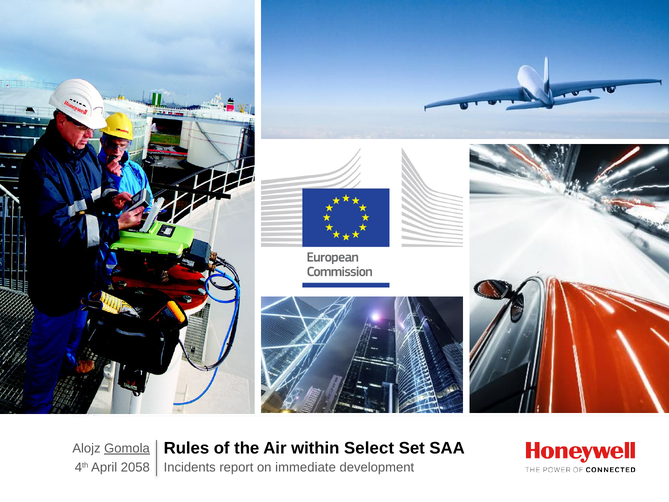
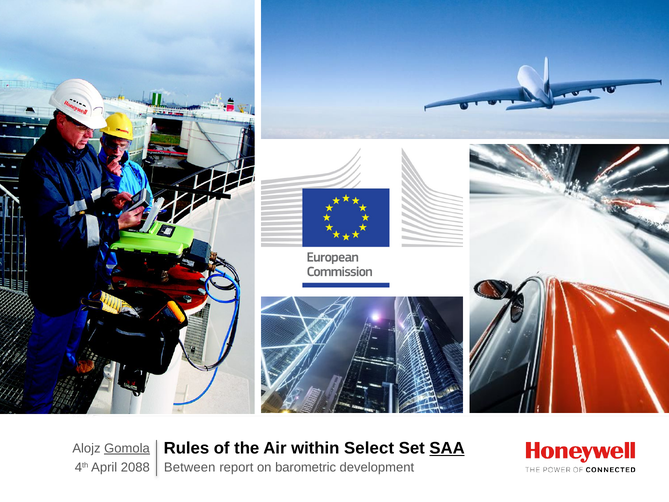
SAA underline: none -> present
2058: 2058 -> 2088
Incidents: Incidents -> Between
immediate: immediate -> barometric
